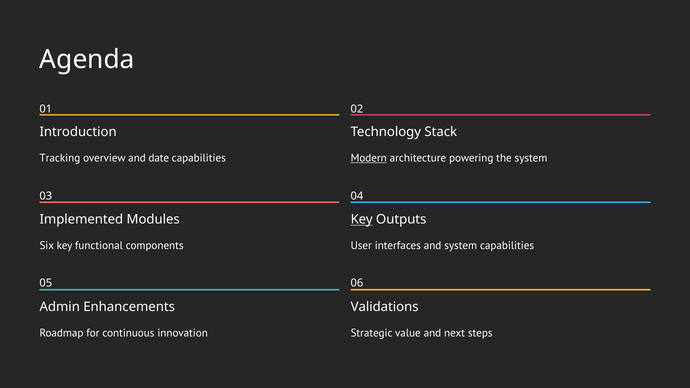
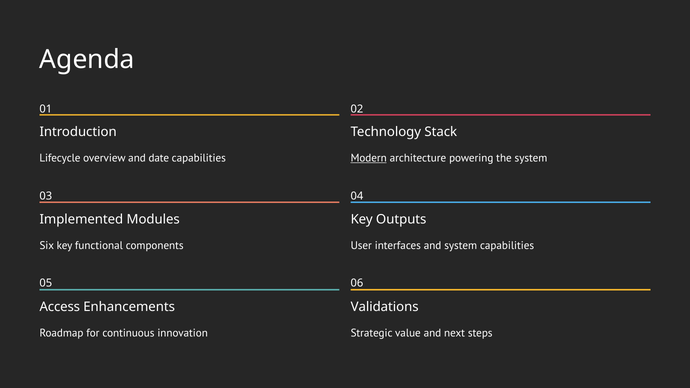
Tracking: Tracking -> Lifecycle
Key at (362, 220) underline: present -> none
Admin: Admin -> Access
